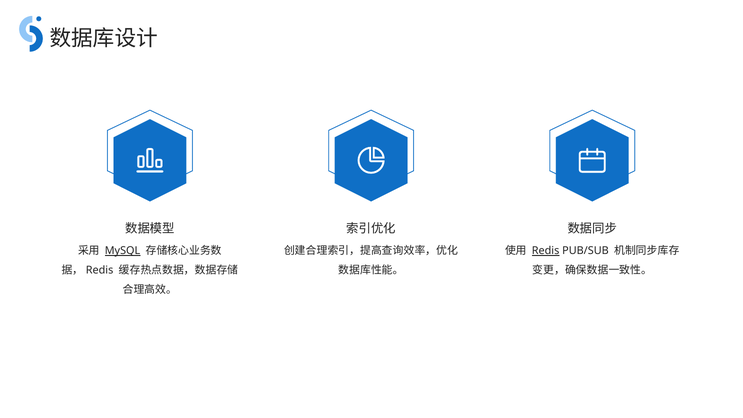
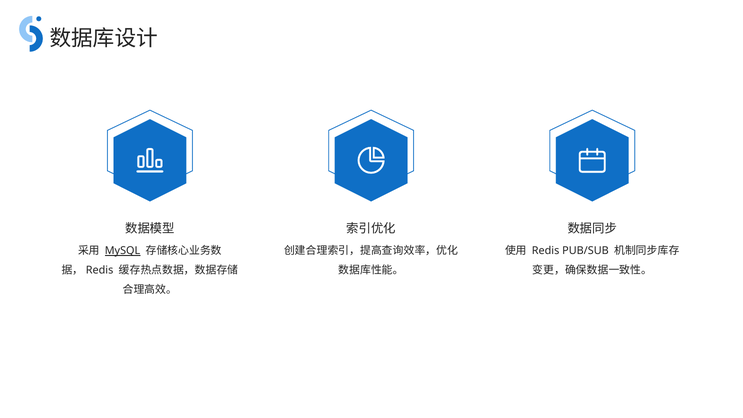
Redis underline: present -> none
